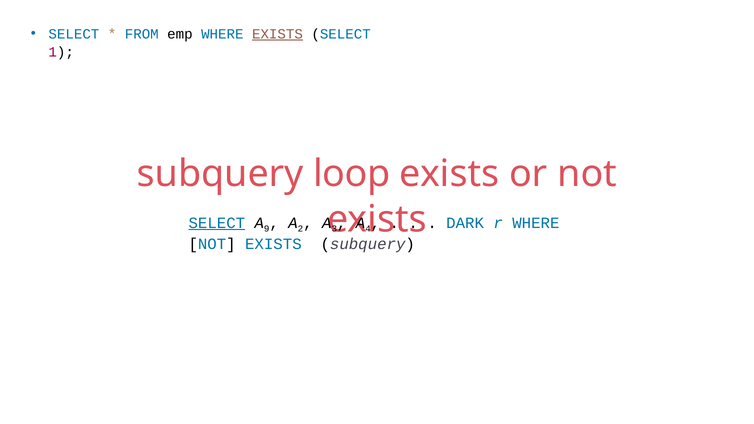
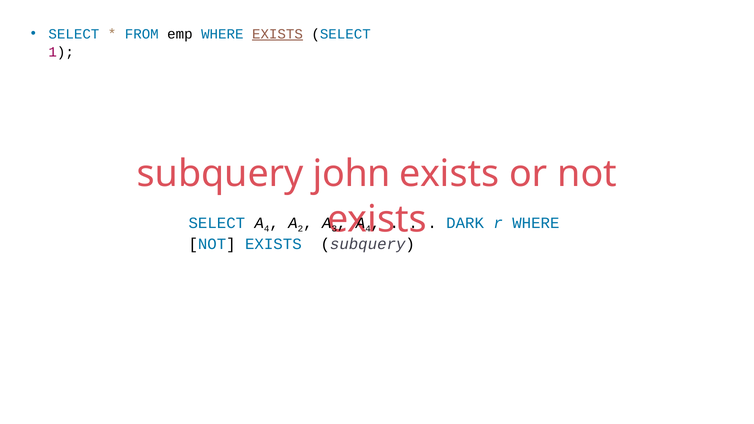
loop: loop -> john
SELECT at (217, 223) underline: present -> none
9 at (267, 229): 9 -> 4
